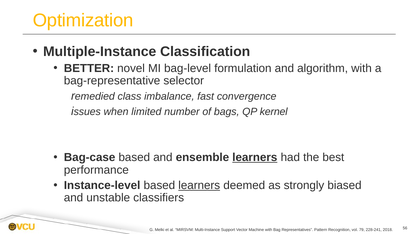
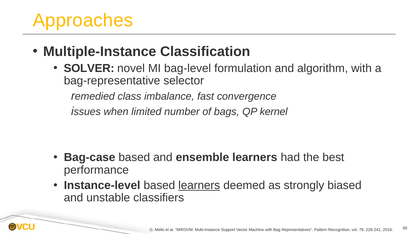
Optimization: Optimization -> Approaches
BETTER: BETTER -> SOLVER
learners at (255, 157) underline: present -> none
